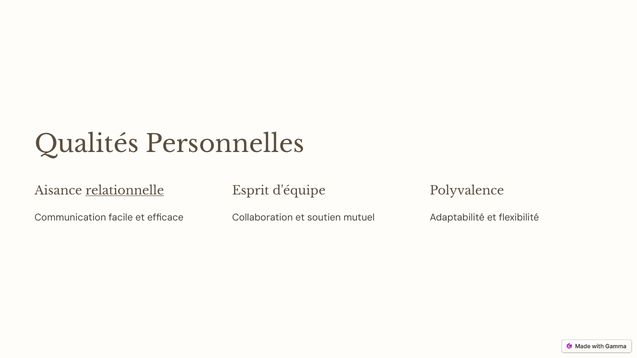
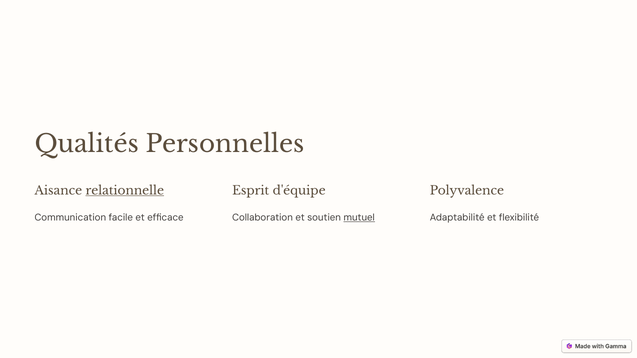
mutuel underline: none -> present
